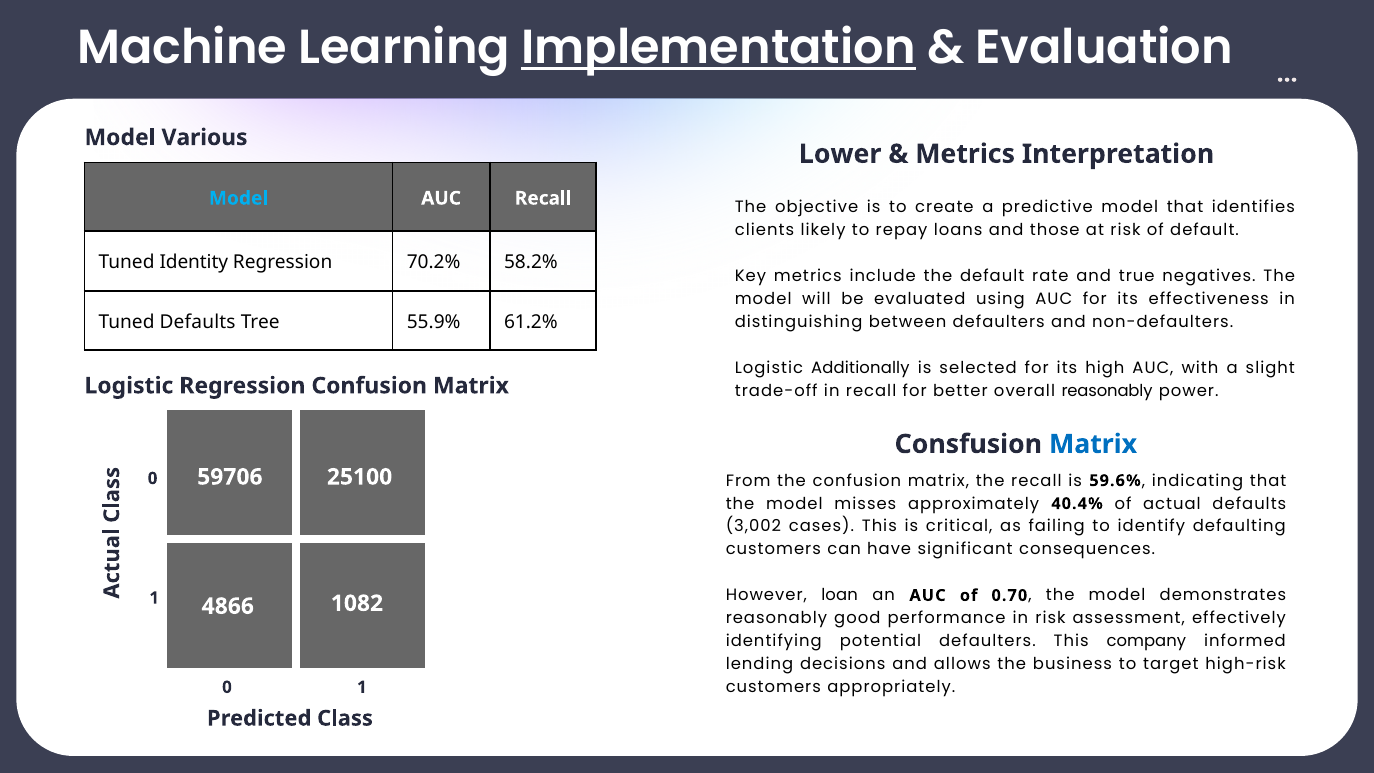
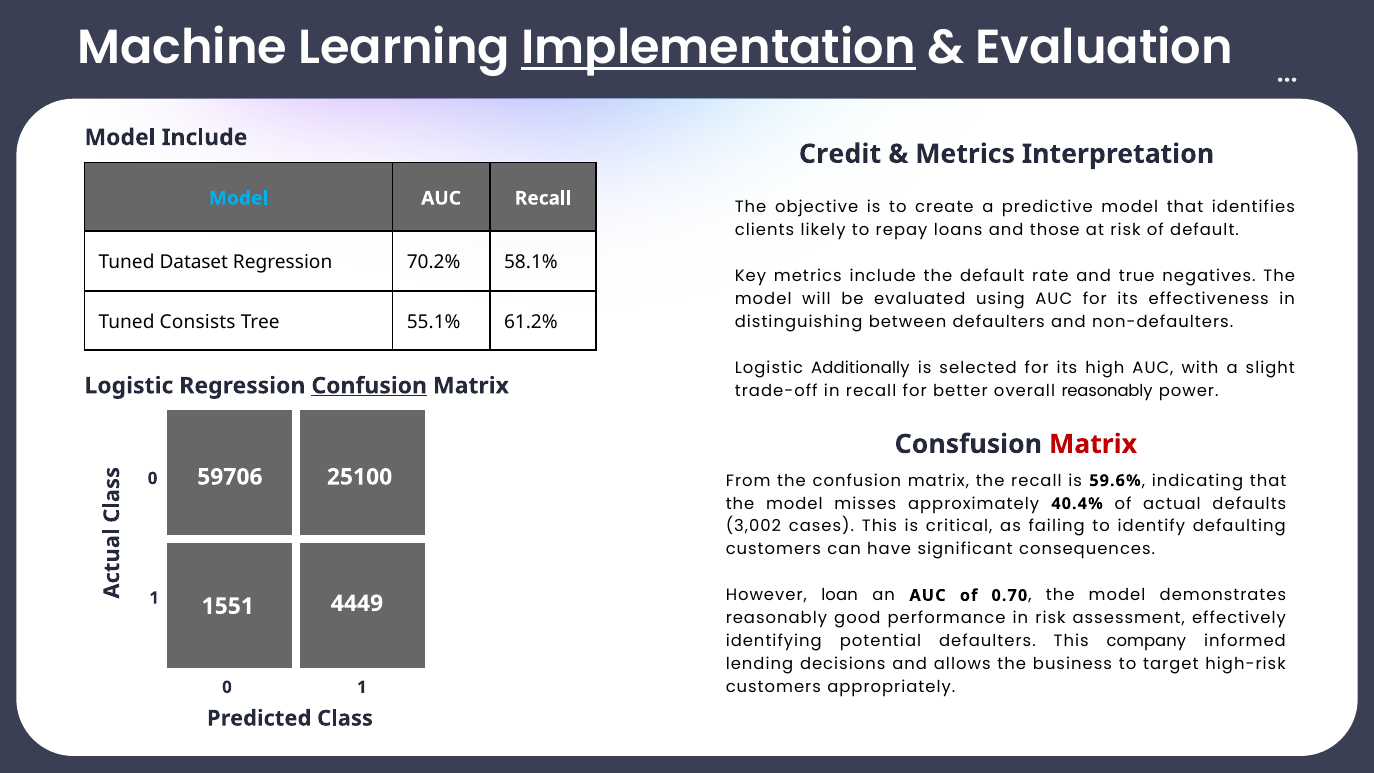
Model Various: Various -> Include
Lower: Lower -> Credit
Identity: Identity -> Dataset
58.2%: 58.2% -> 58.1%
Tuned Defaults: Defaults -> Consists
55.9%: 55.9% -> 55.1%
Confusion at (369, 386) underline: none -> present
Matrix at (1093, 444) colour: blue -> red
1082: 1082 -> 4449
4866: 4866 -> 1551
